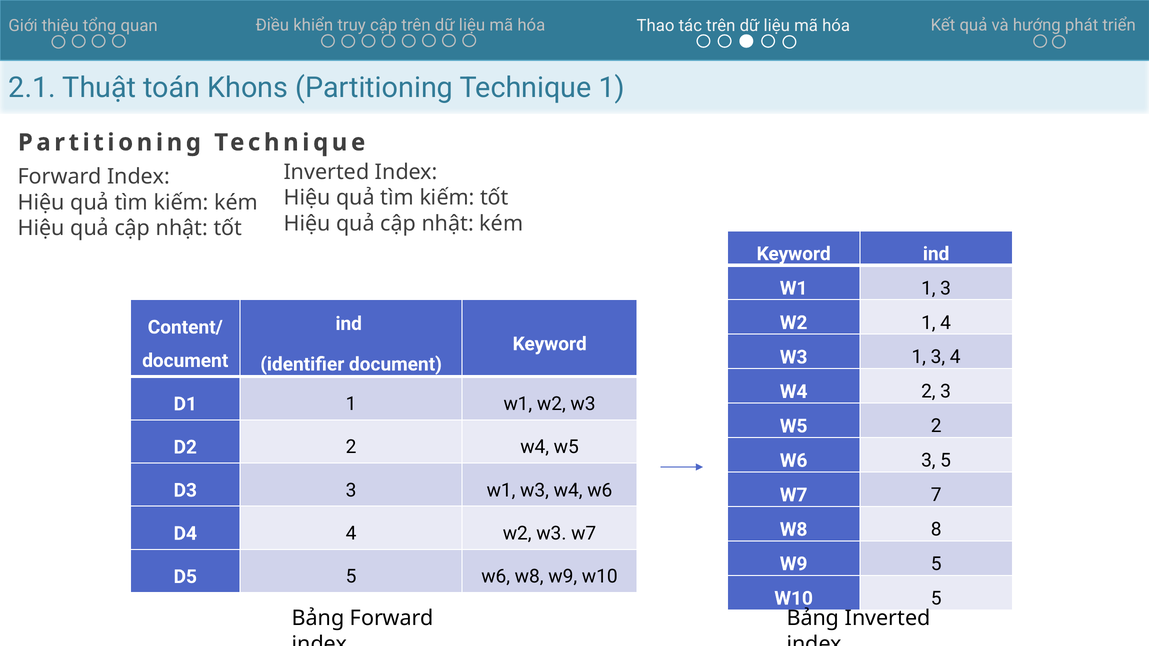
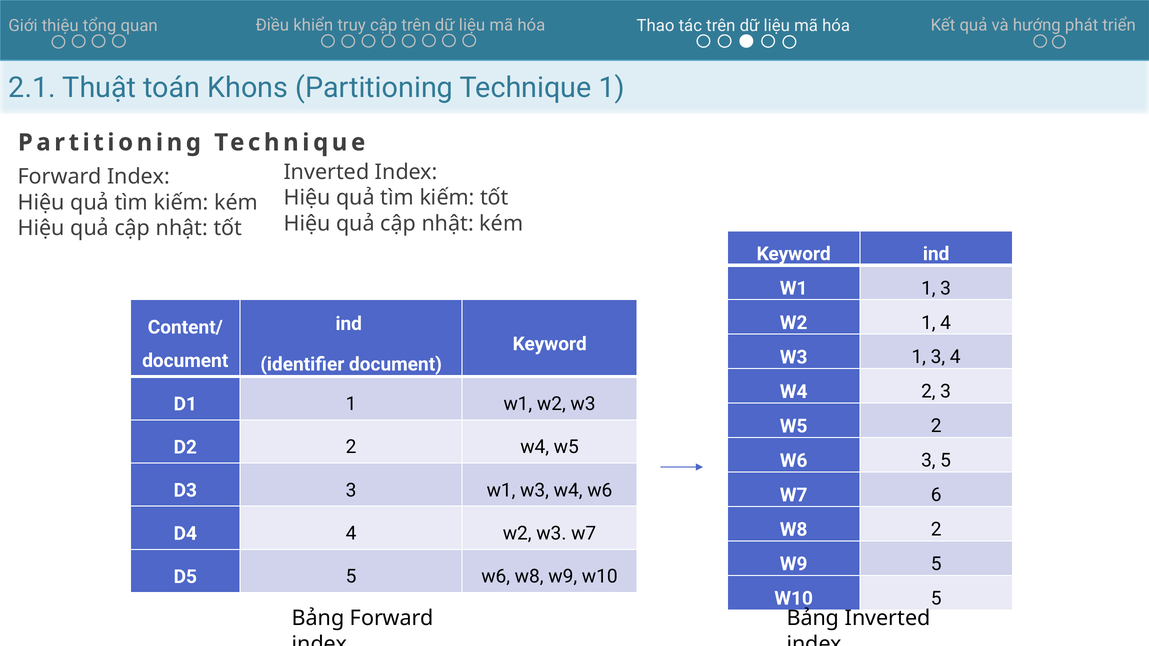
7: 7 -> 6
W8 8: 8 -> 2
